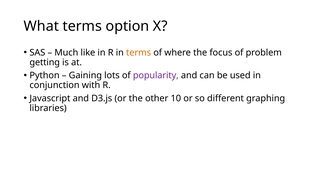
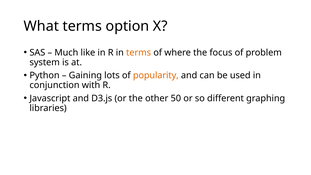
getting: getting -> system
popularity colour: purple -> orange
10: 10 -> 50
